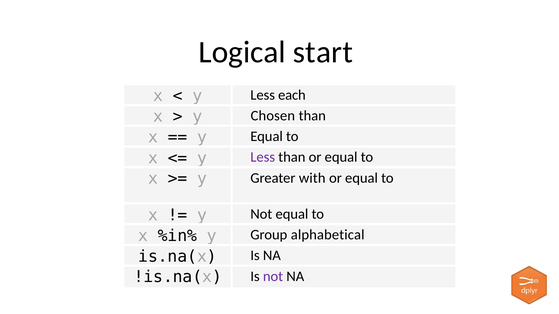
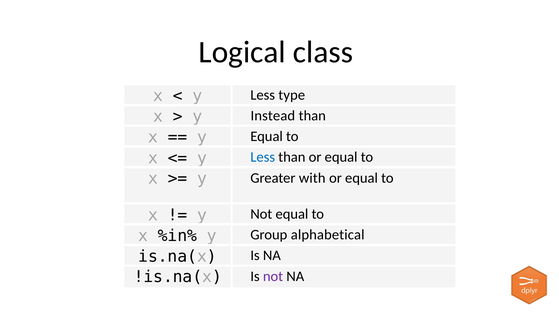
start: start -> class
each: each -> type
Chosen: Chosen -> Instead
Less at (263, 157) colour: purple -> blue
